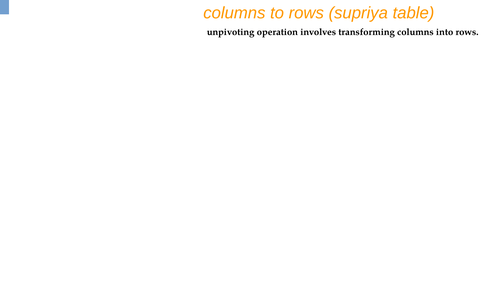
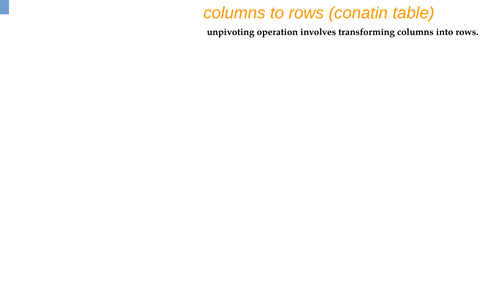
supriya: supriya -> conatin
